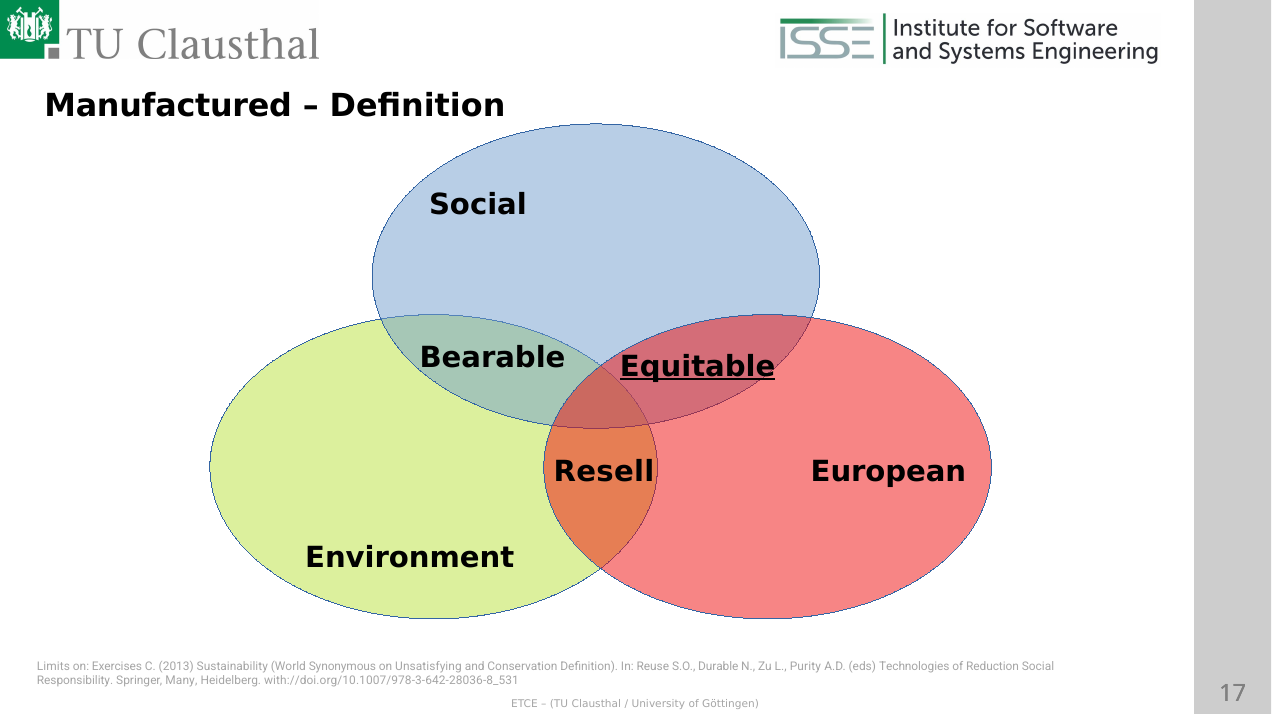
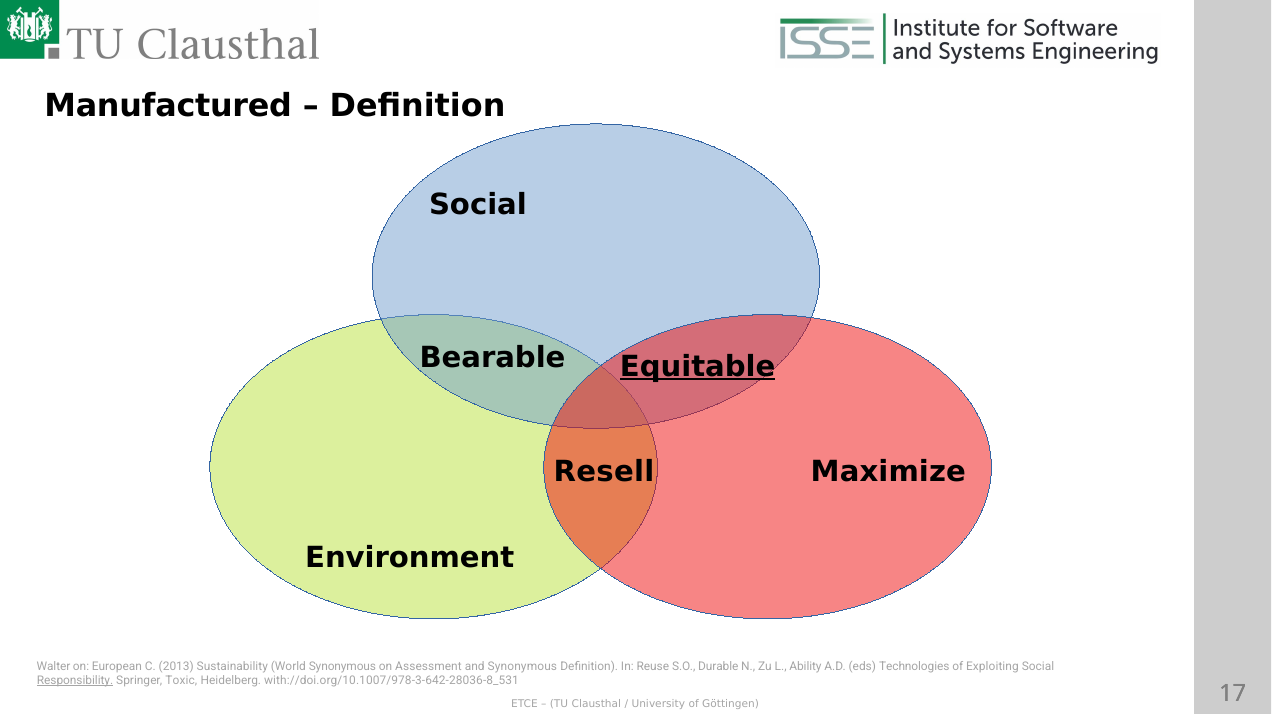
European: European -> Maximize
Limits: Limits -> Walter
Exercises: Exercises -> European
Unsatisfying: Unsatisfying -> Assessment
and Conservation: Conservation -> Synonymous
Purity: Purity -> Ability
Reduction: Reduction -> Exploiting
Responsibility underline: none -> present
Many: Many -> Toxic
